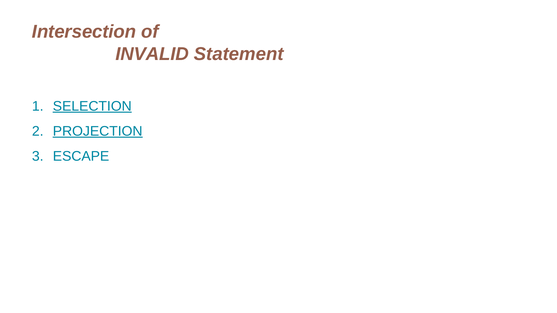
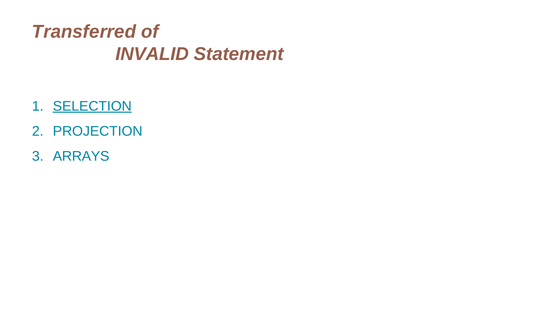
Intersection: Intersection -> Transferred
PROJECTION underline: present -> none
ESCAPE: ESCAPE -> ARRAYS
